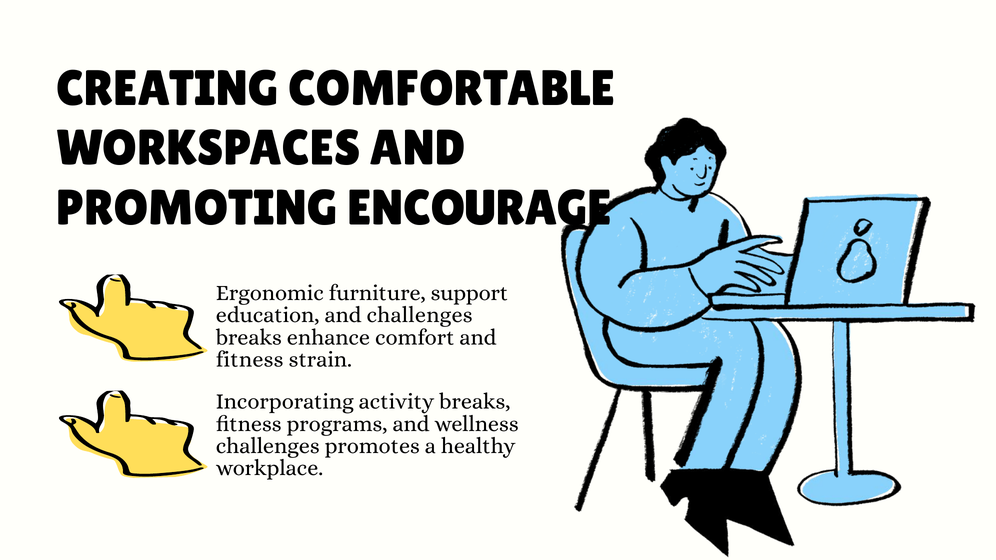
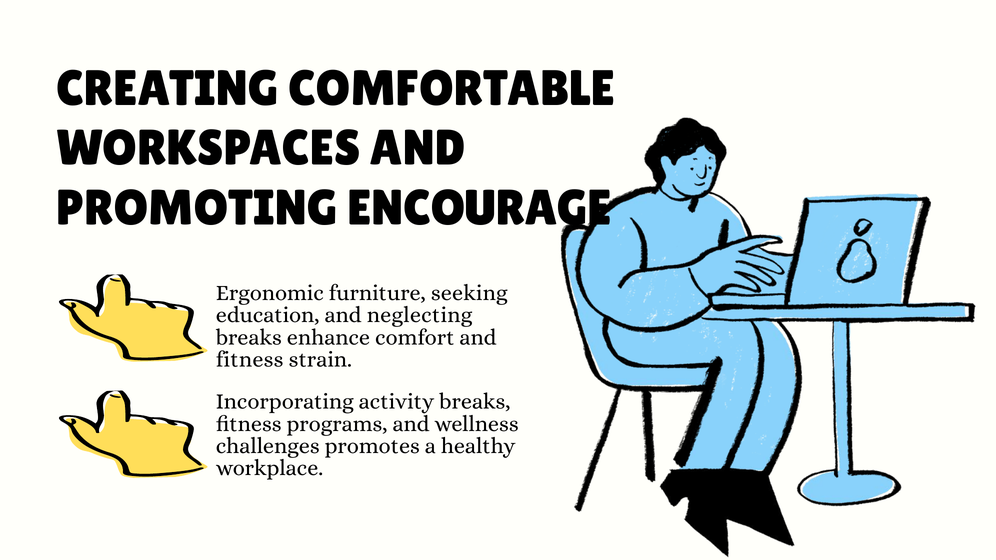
support: support -> seeking
and challenges: challenges -> neglecting
